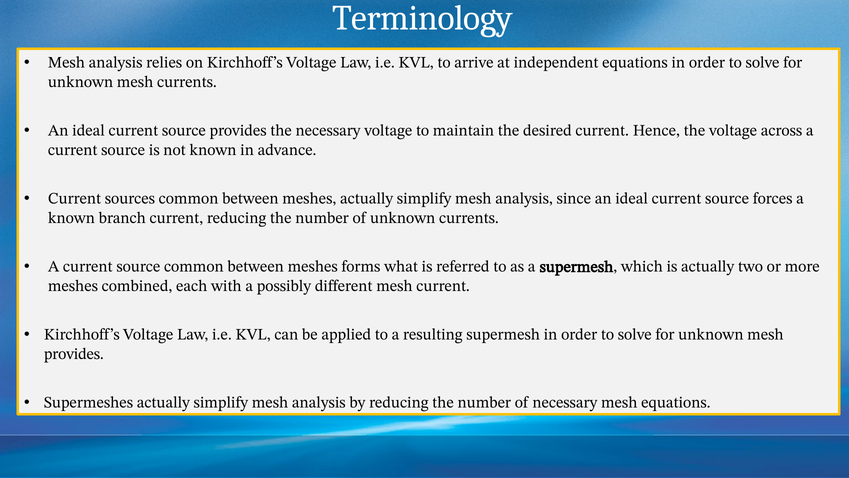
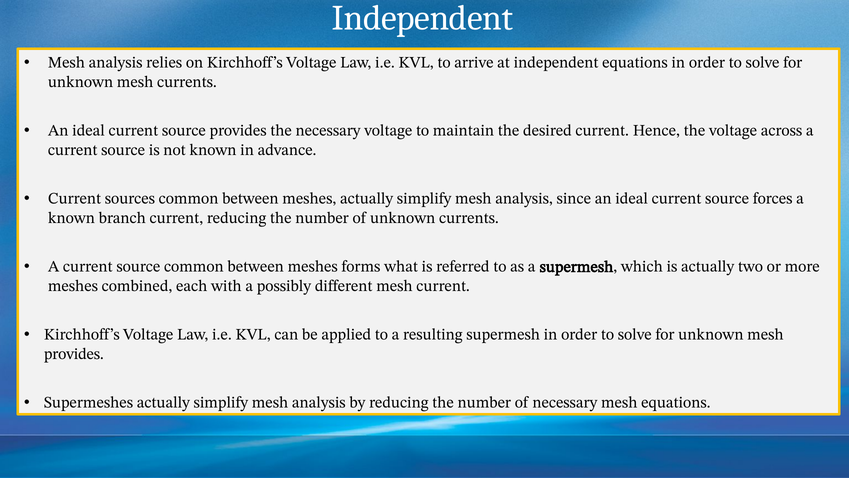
Terminology at (422, 18): Terminology -> Independent
